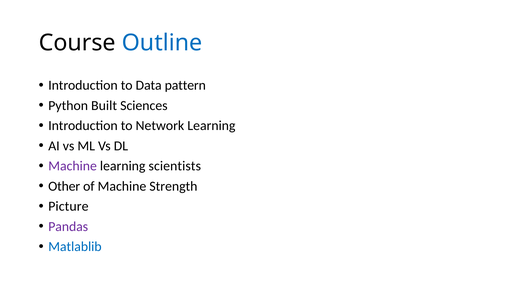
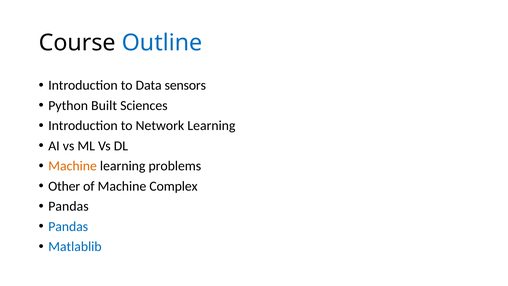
pattern: pattern -> sensors
Machine at (73, 166) colour: purple -> orange
scientists: scientists -> problems
Strength: Strength -> Complex
Picture at (68, 206): Picture -> Pandas
Pandas at (68, 226) colour: purple -> blue
